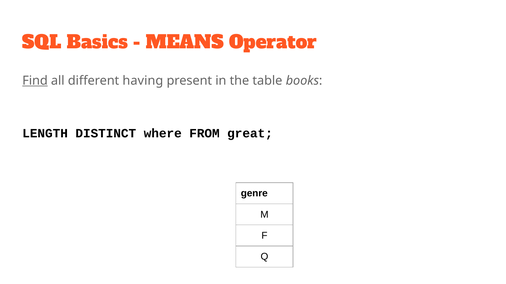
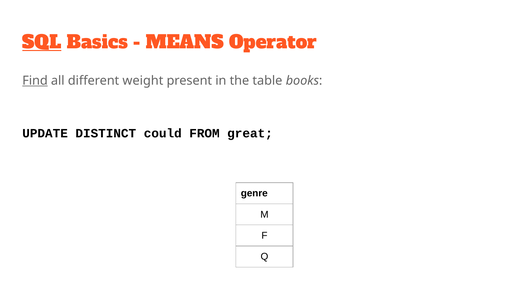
SQL underline: none -> present
having: having -> weight
LENGTH: LENGTH -> UPDATE
where: where -> could
